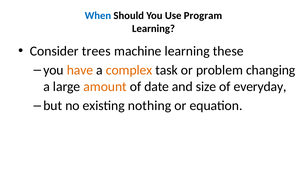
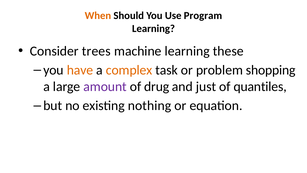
When colour: blue -> orange
changing: changing -> shopping
amount colour: orange -> purple
date: date -> drug
size: size -> just
everyday: everyday -> quantiles
